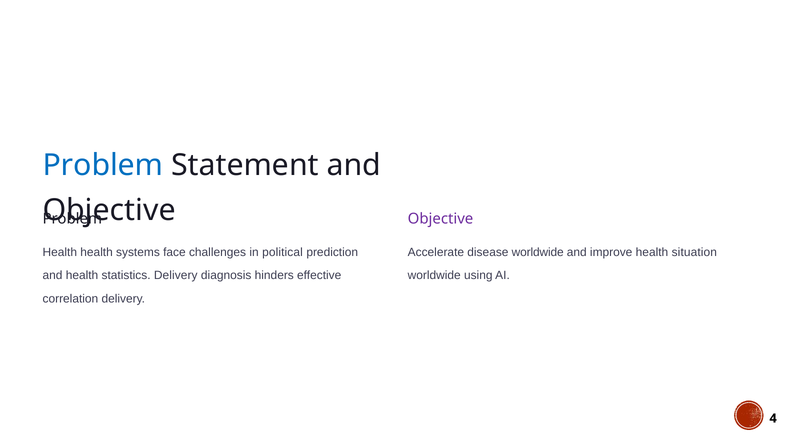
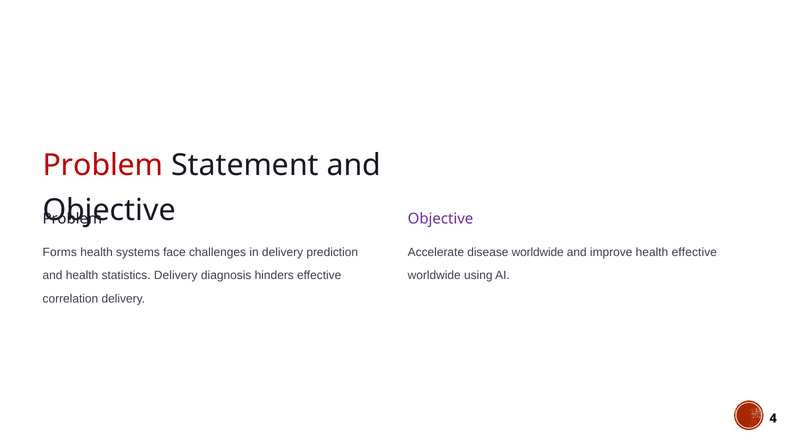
Problem at (103, 165) colour: blue -> red
Health at (60, 253): Health -> Forms
in political: political -> delivery
health situation: situation -> effective
